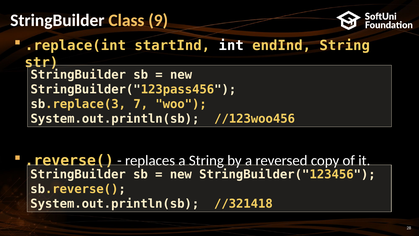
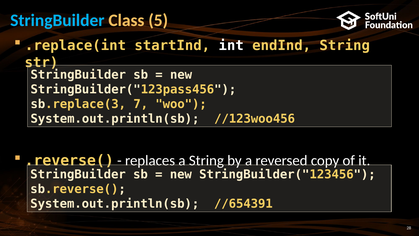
StringBuilder at (57, 20) colour: white -> light blue
9: 9 -> 5
//321418: //321418 -> //654391
